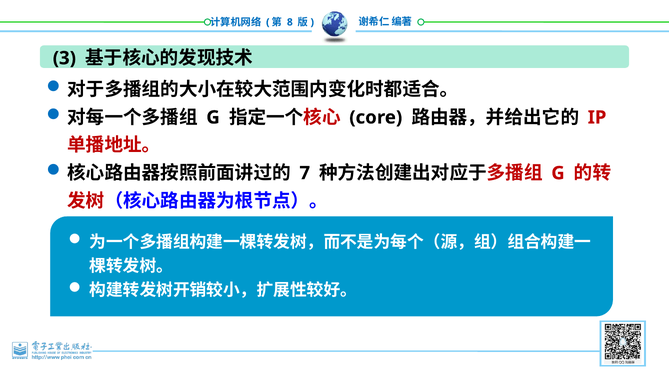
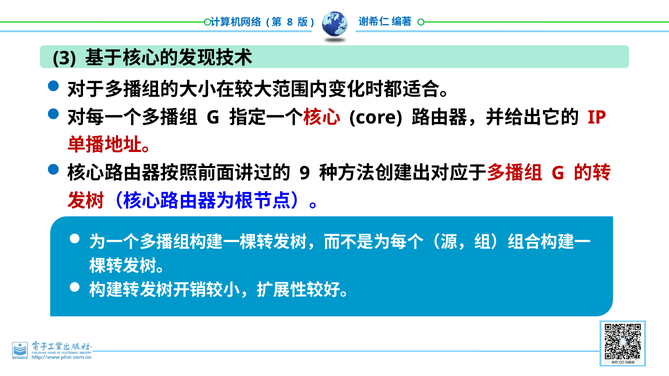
7: 7 -> 9
